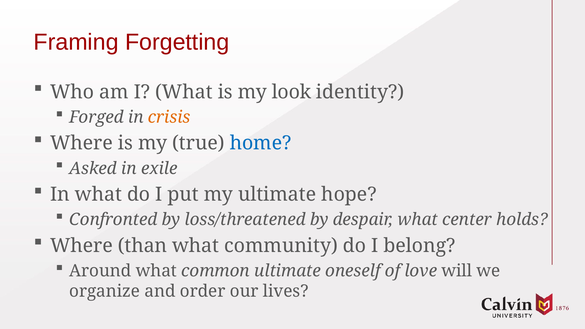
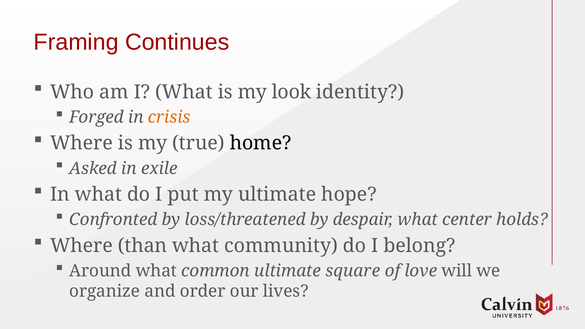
Forgetting: Forgetting -> Continues
home colour: blue -> black
oneself: oneself -> square
